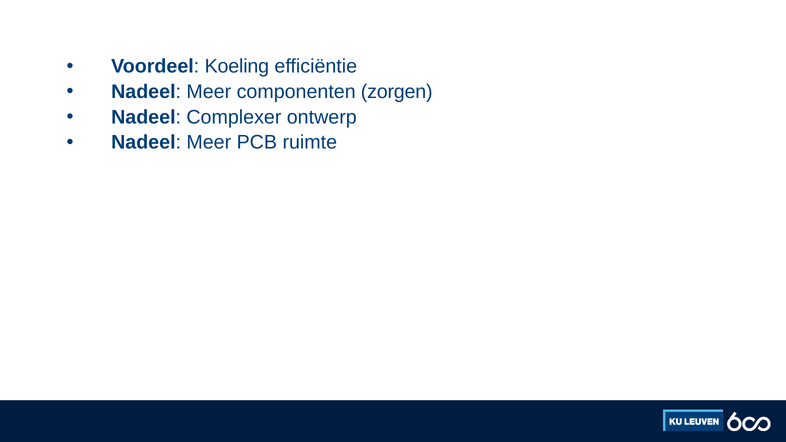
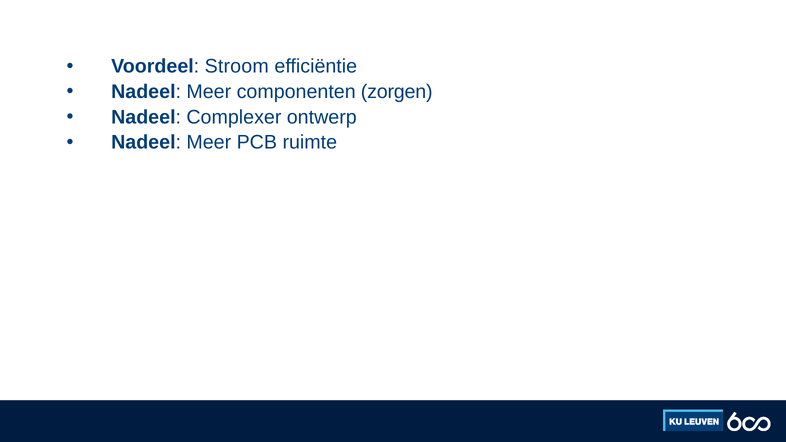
Koeling: Koeling -> Stroom
